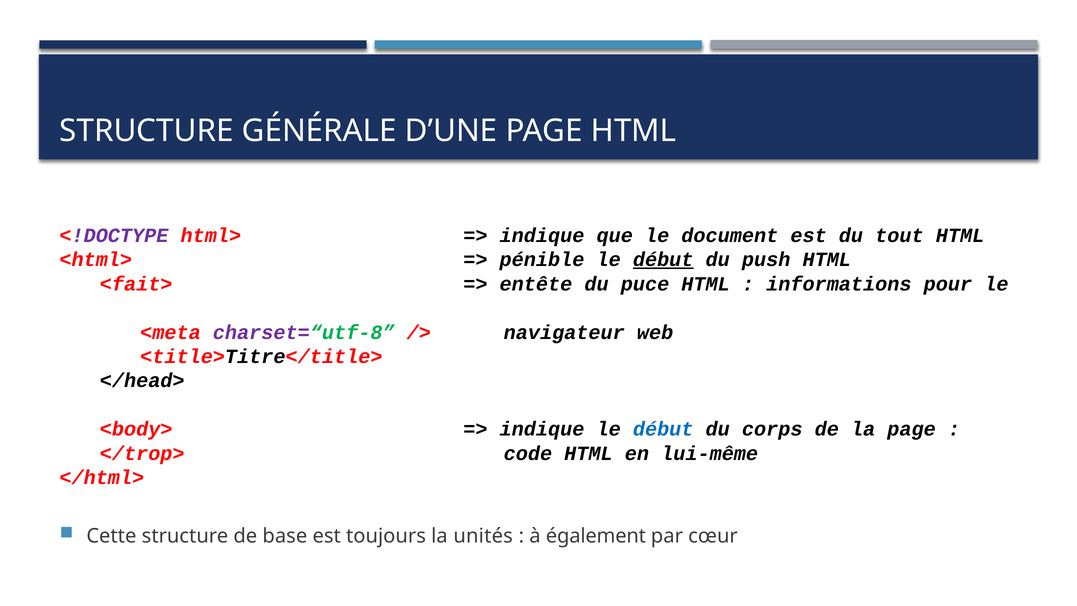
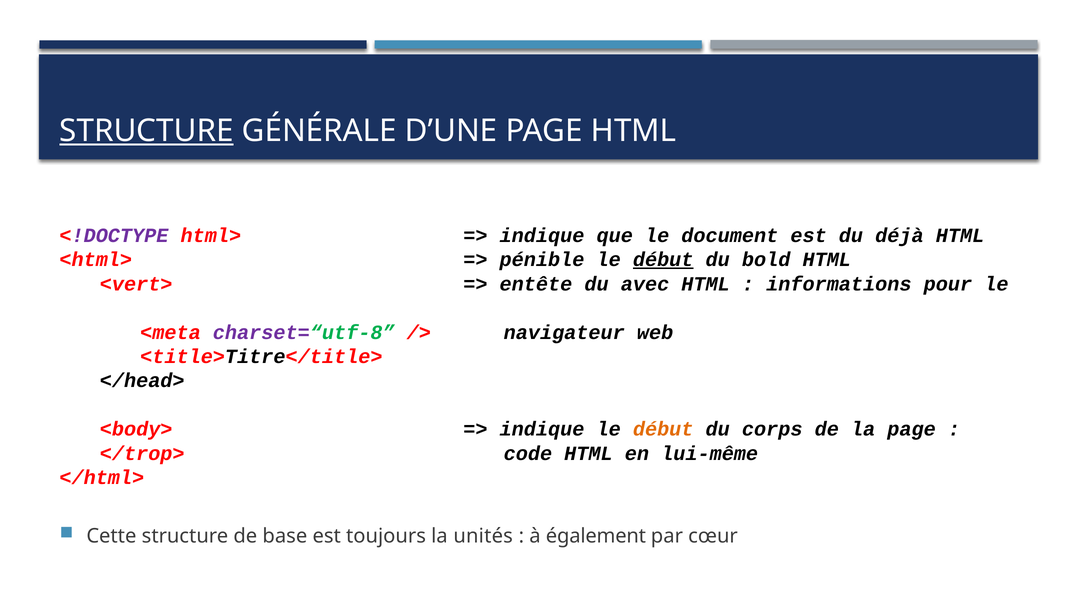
STRUCTURE at (147, 131) underline: none -> present
tout: tout -> déjà
push: push -> bold
<fait>: <fait> -> <vert>
puce: puce -> avec
début at (663, 429) colour: blue -> orange
